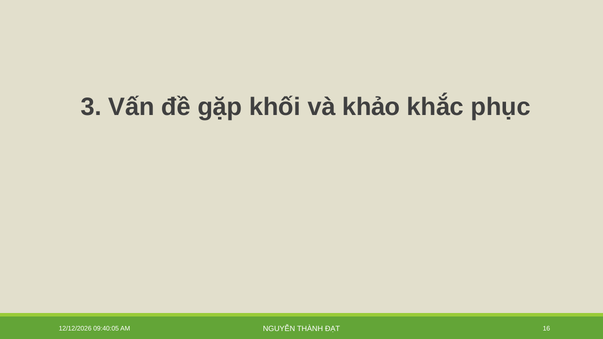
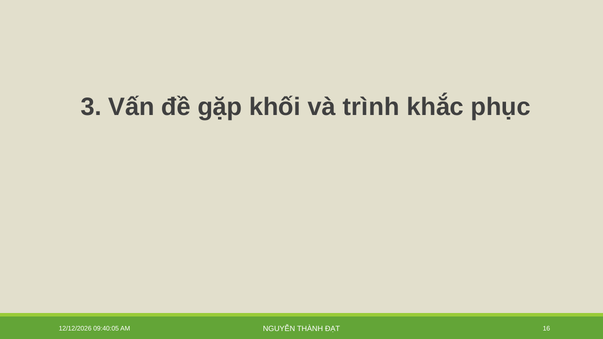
khảo: khảo -> trình
